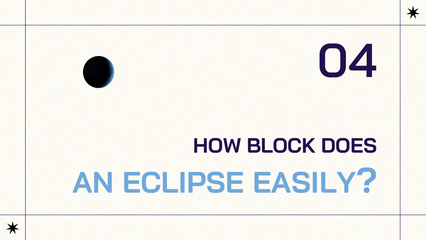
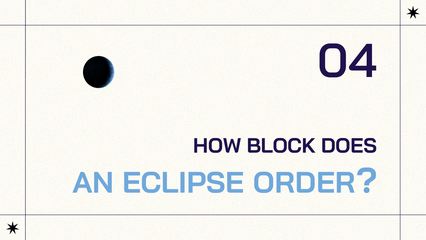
EASILY: EASILY -> ORDER
